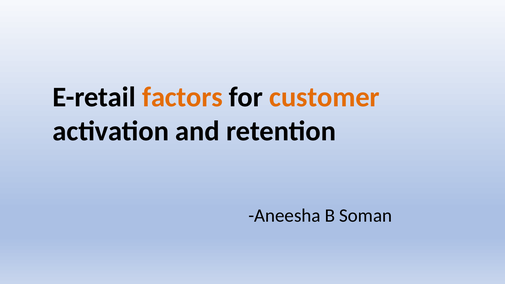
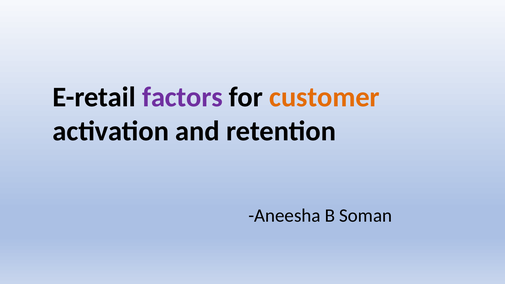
factors colour: orange -> purple
